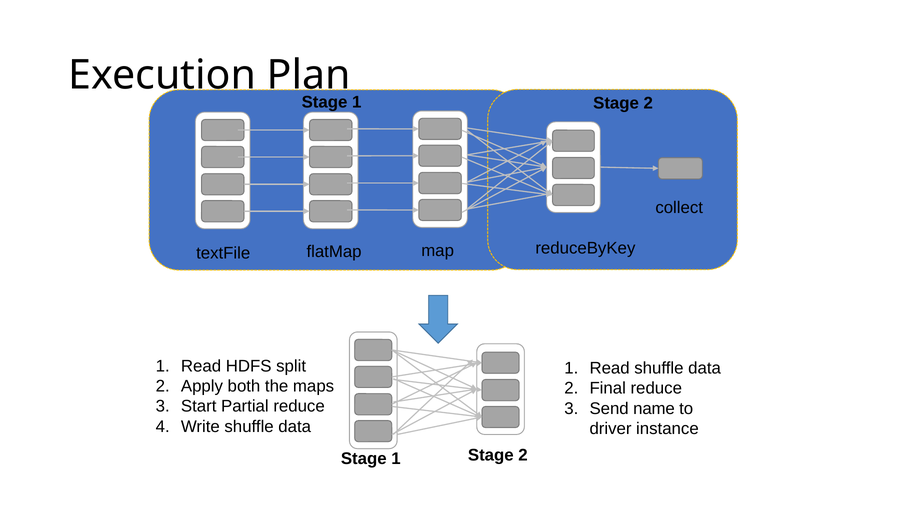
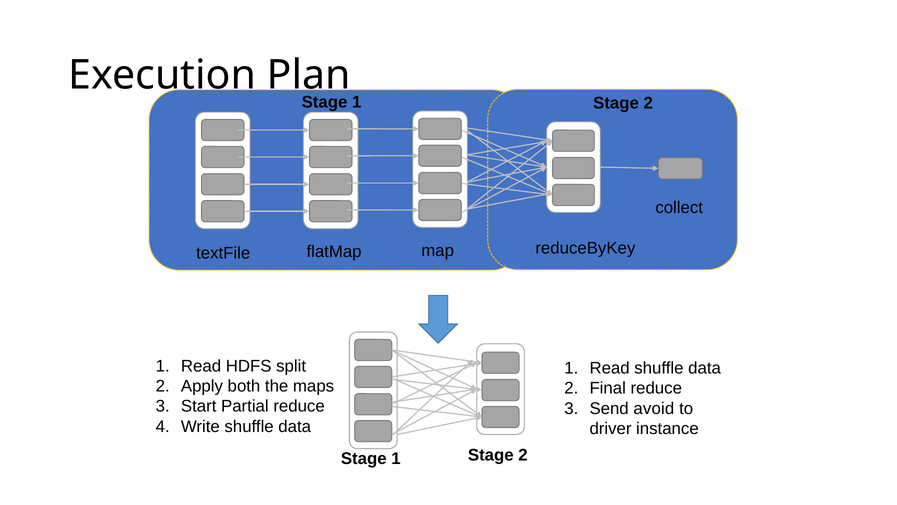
name: name -> avoid
